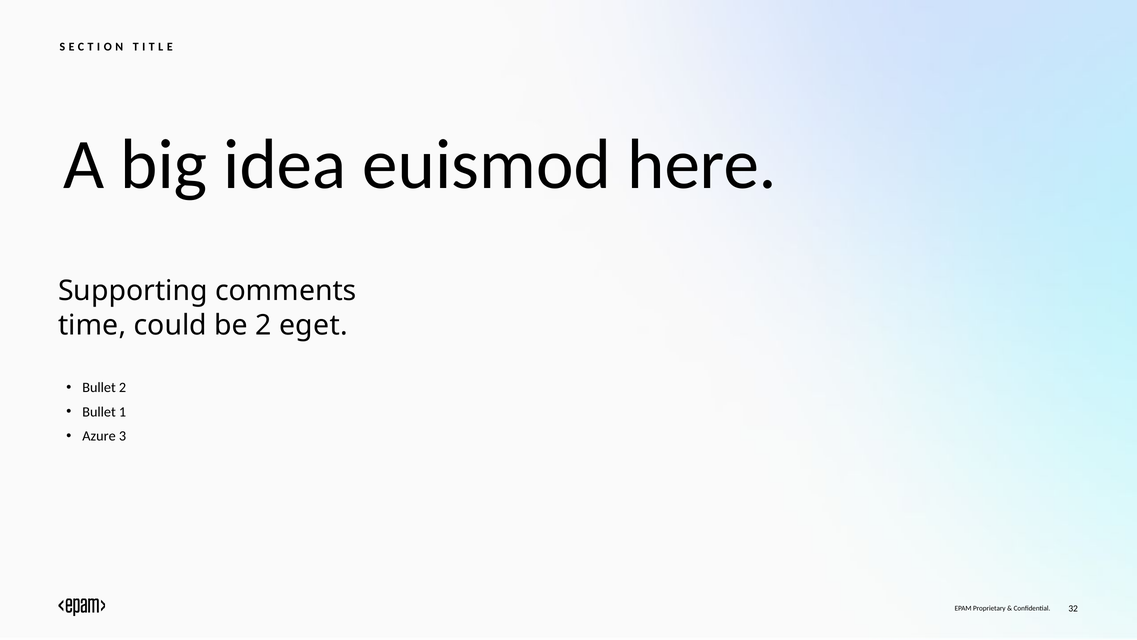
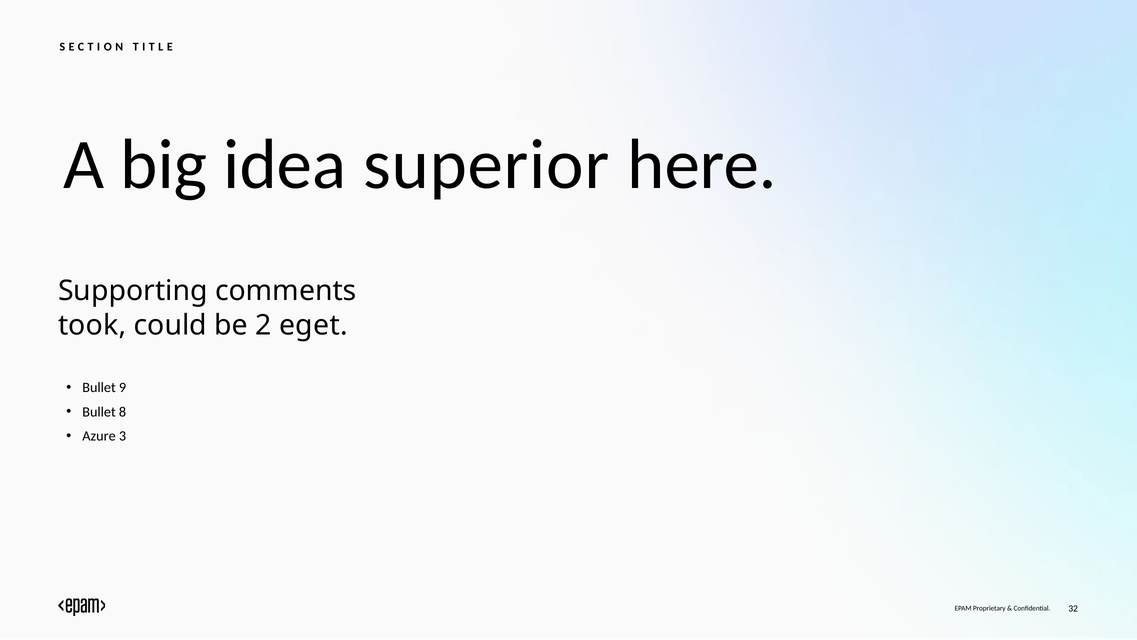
euismod: euismod -> superior
time: time -> took
Bullet 2: 2 -> 9
1: 1 -> 8
